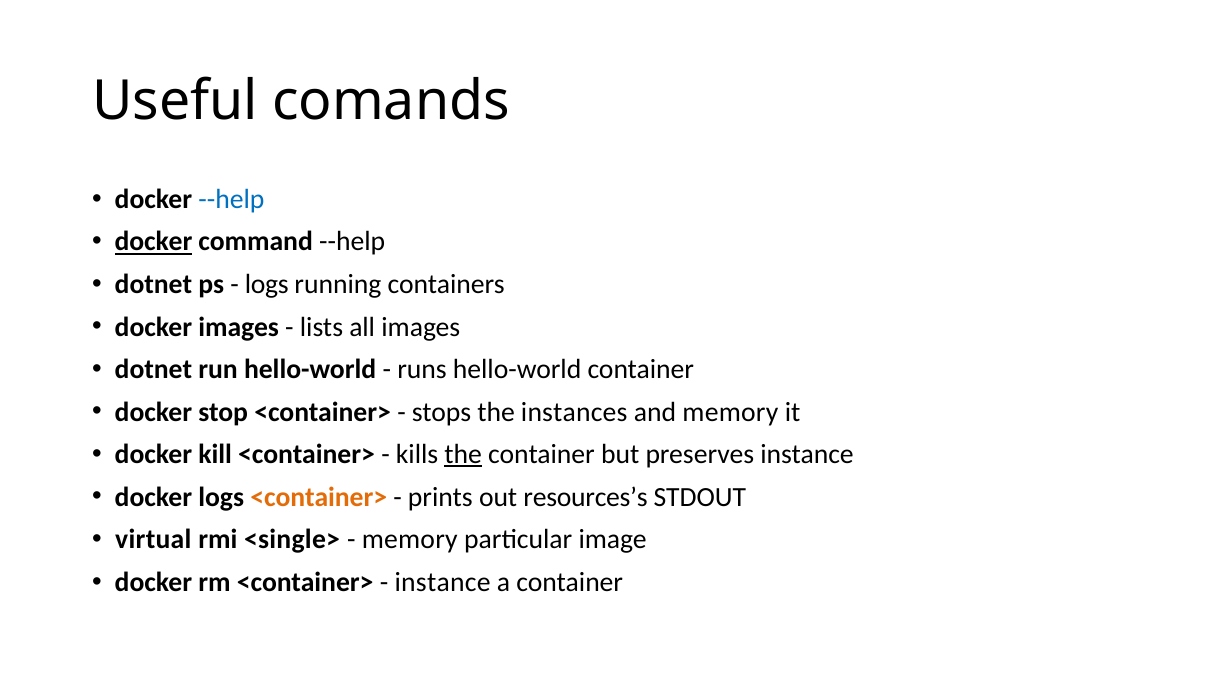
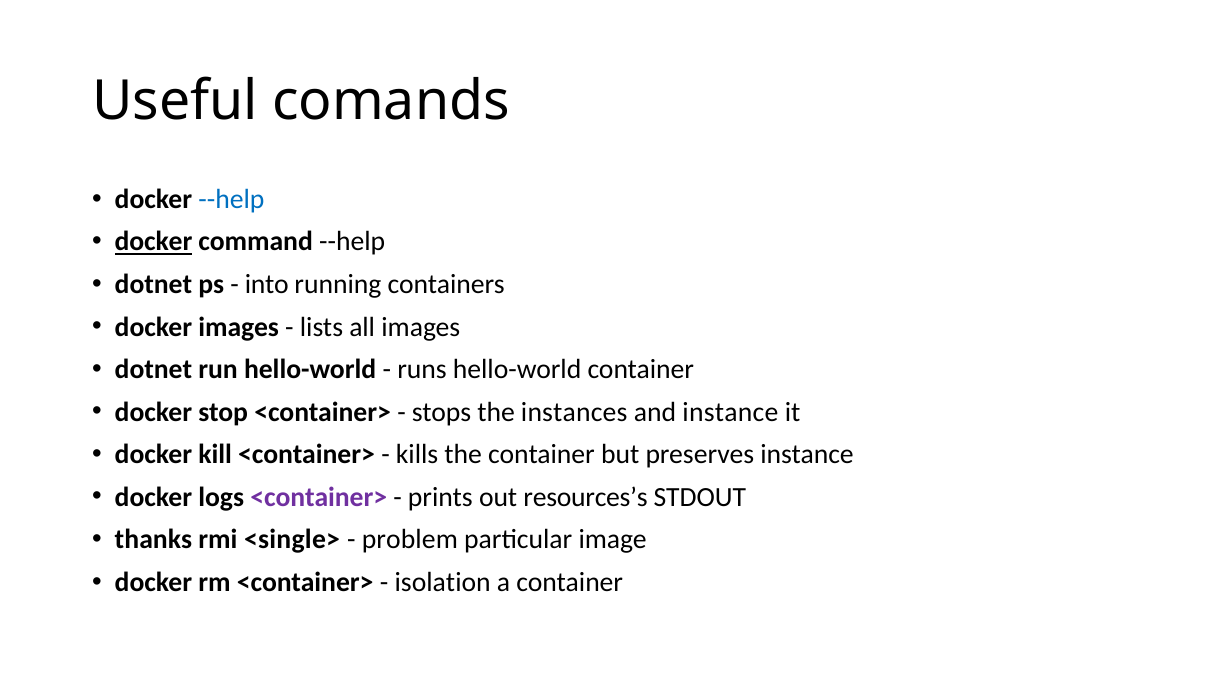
logs at (267, 284): logs -> into
and memory: memory -> instance
the at (463, 454) underline: present -> none
<container> at (319, 497) colour: orange -> purple
virtual: virtual -> thanks
memory at (410, 539): memory -> problem
instance at (443, 582): instance -> isolation
